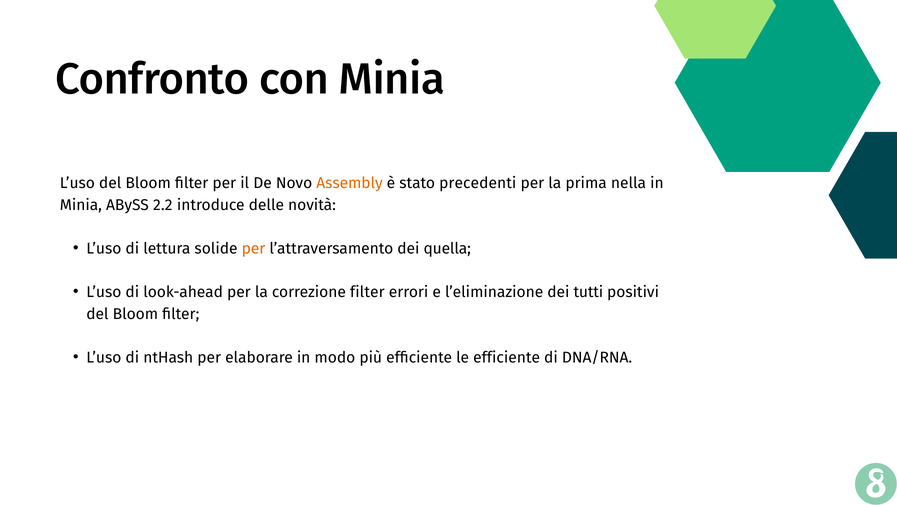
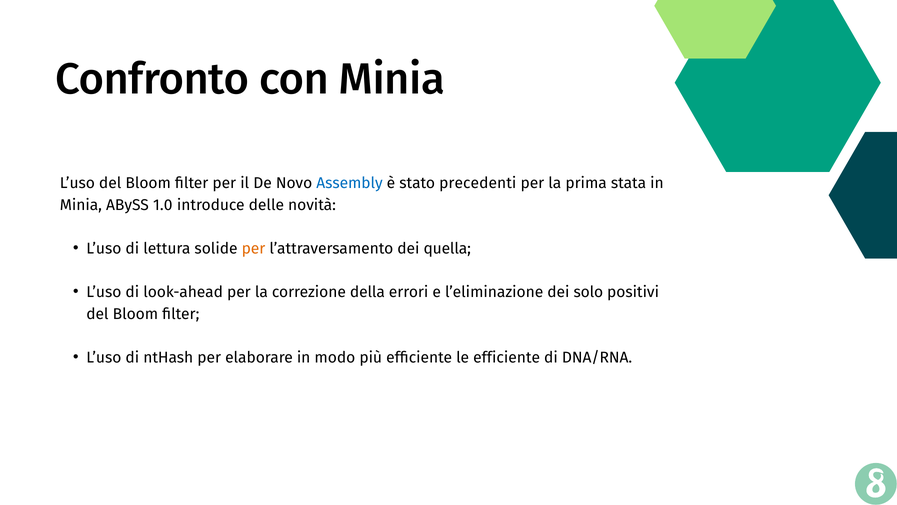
Assembly colour: orange -> blue
nella: nella -> stata
2.2: 2.2 -> 1.0
correzione filter: filter -> della
tutti: tutti -> solo
